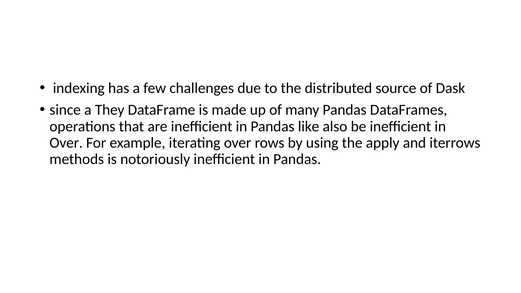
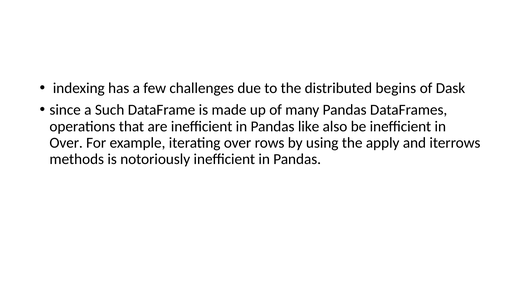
source: source -> begins
They: They -> Such
